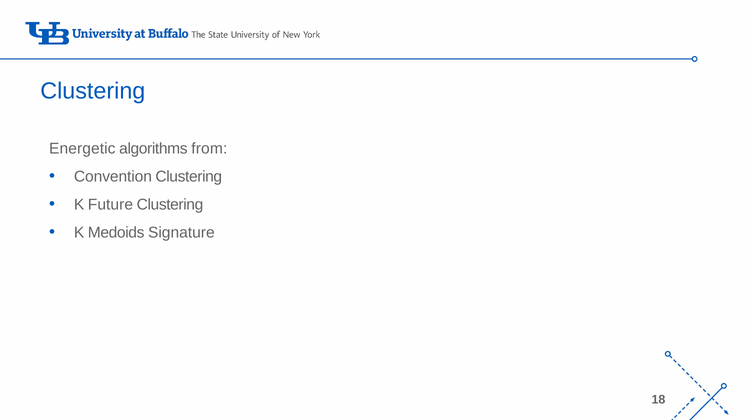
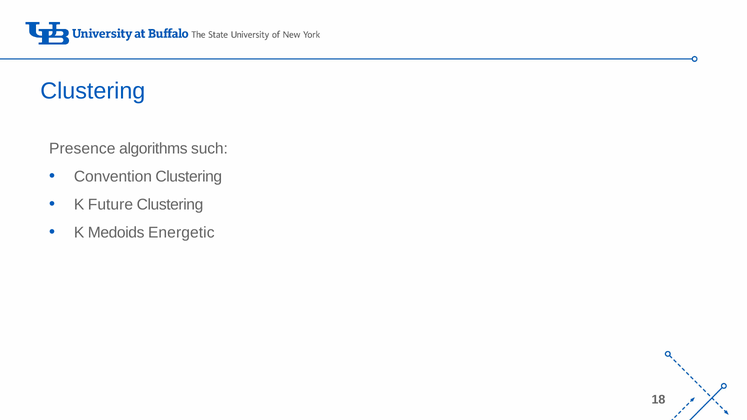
Energetic: Energetic -> Presence
from: from -> such
Signature: Signature -> Energetic
